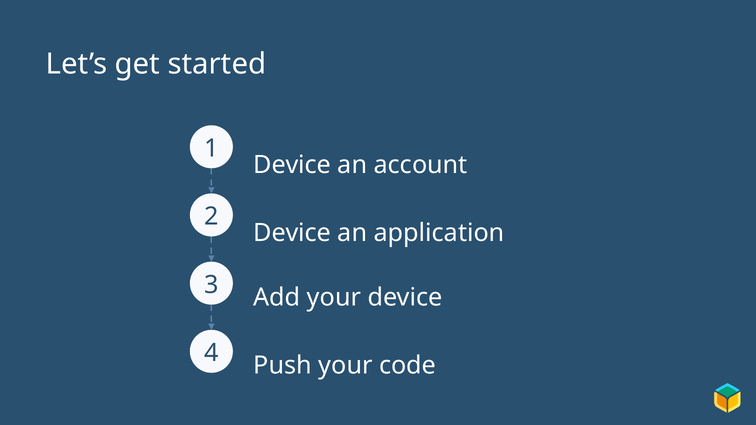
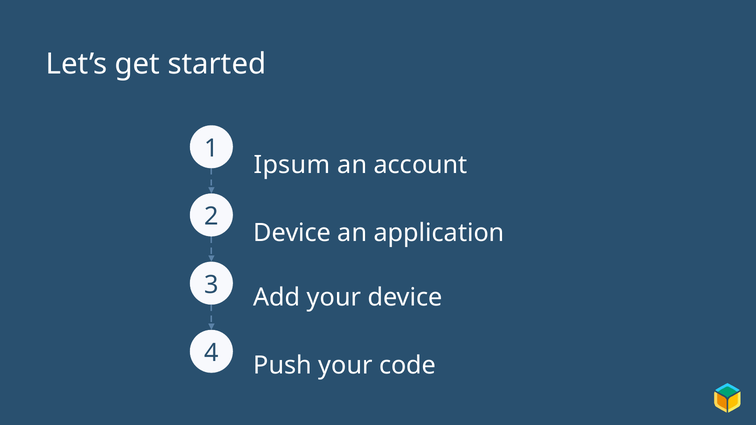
Device at (292, 165): Device -> Ipsum
